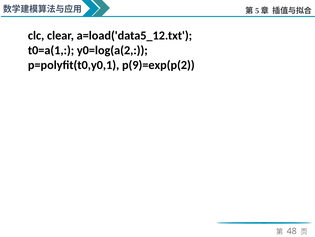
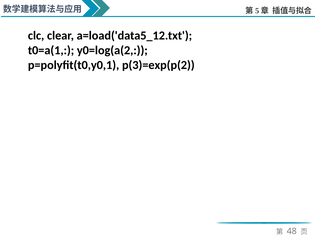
p(9)=exp(p(2: p(9)=exp(p(2 -> p(3)=exp(p(2
